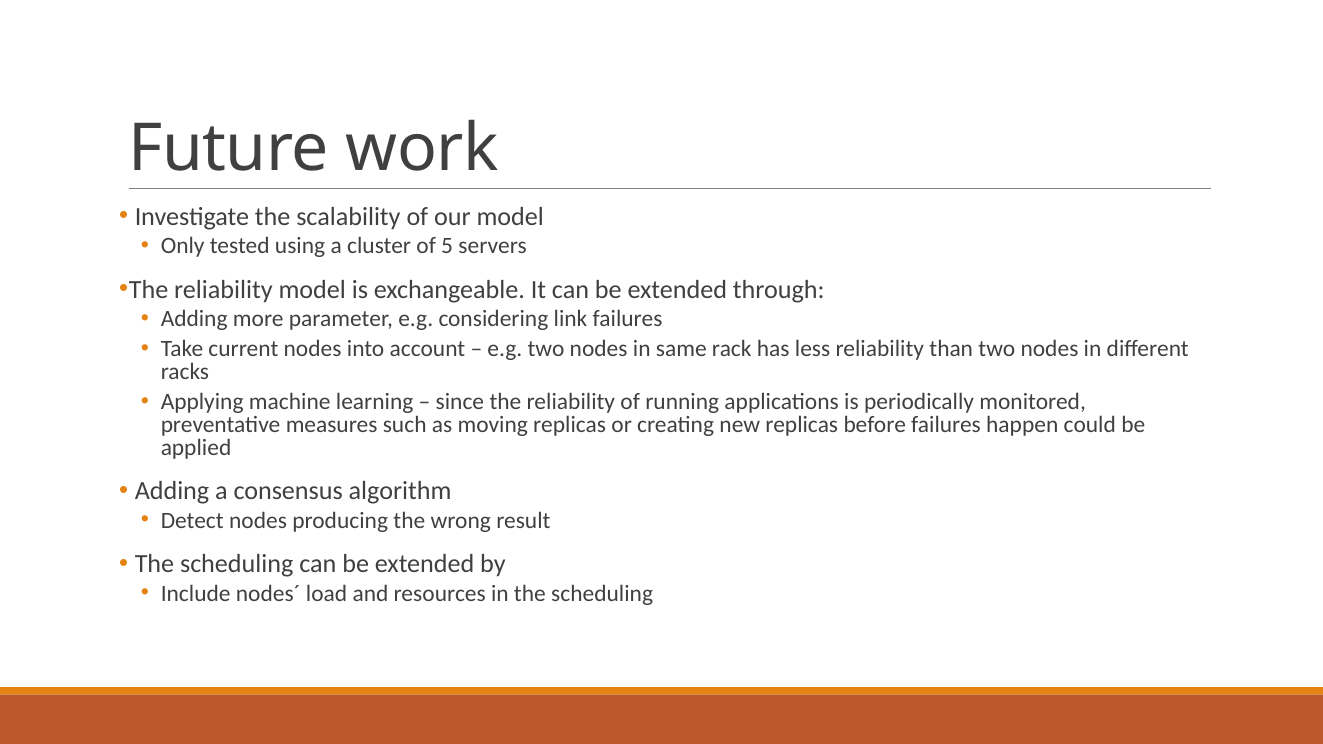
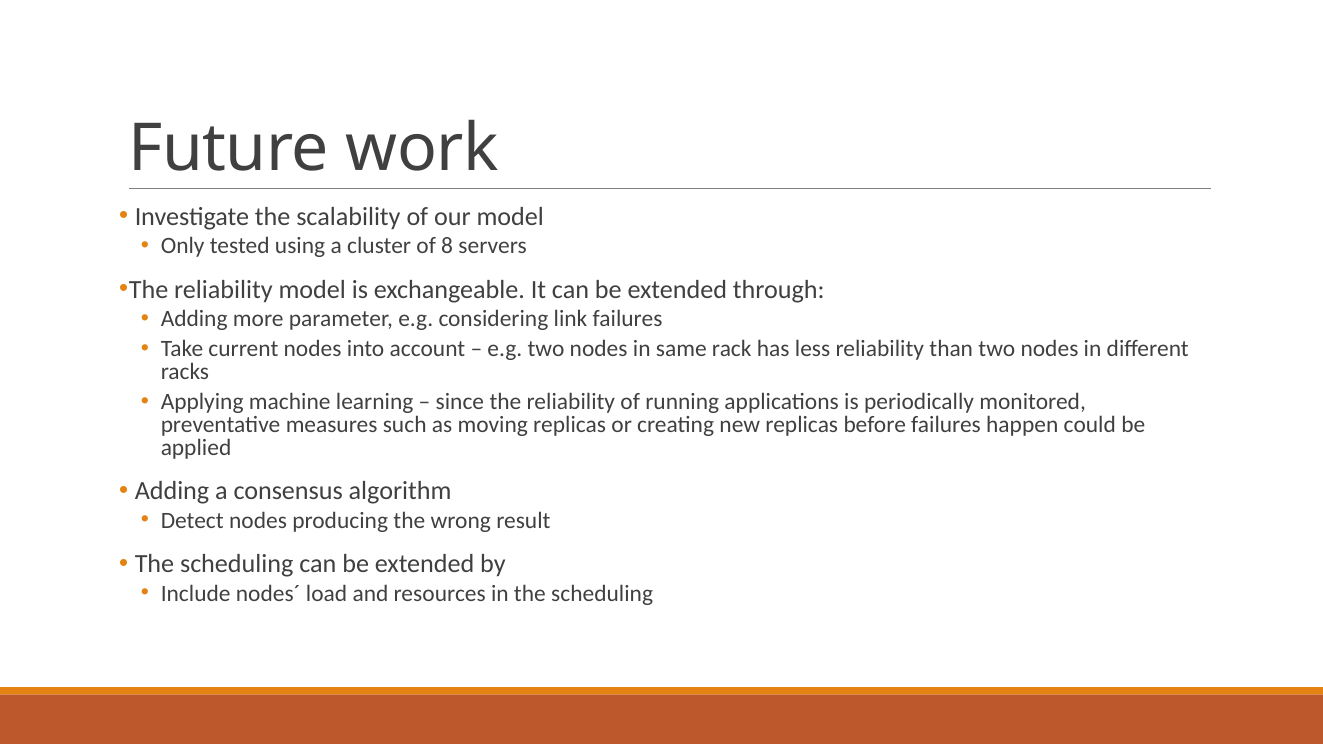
5: 5 -> 8
